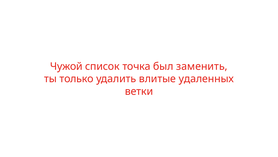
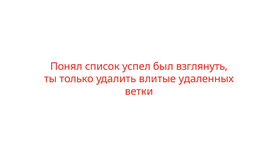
Чужой: Чужой -> Понял
точка: точка -> успел
заменить: заменить -> взглянуть
